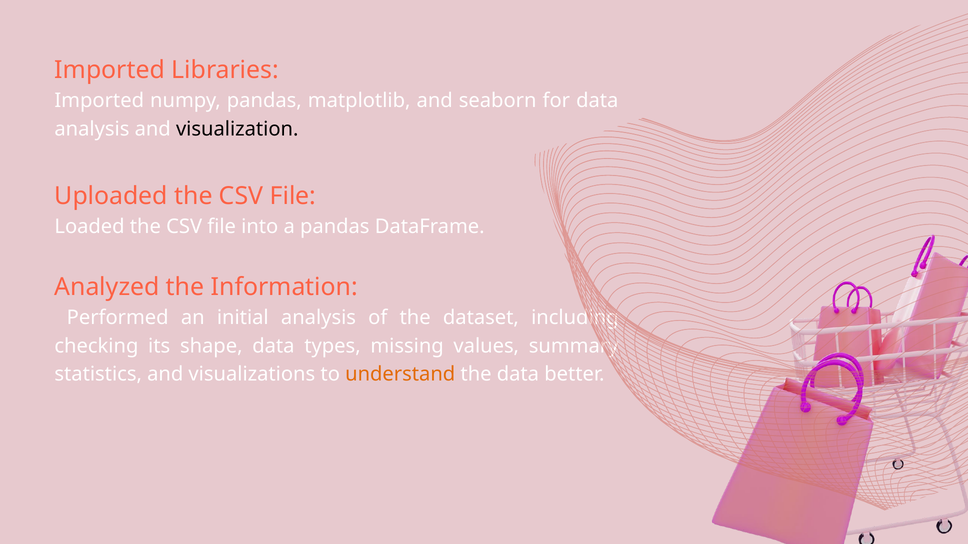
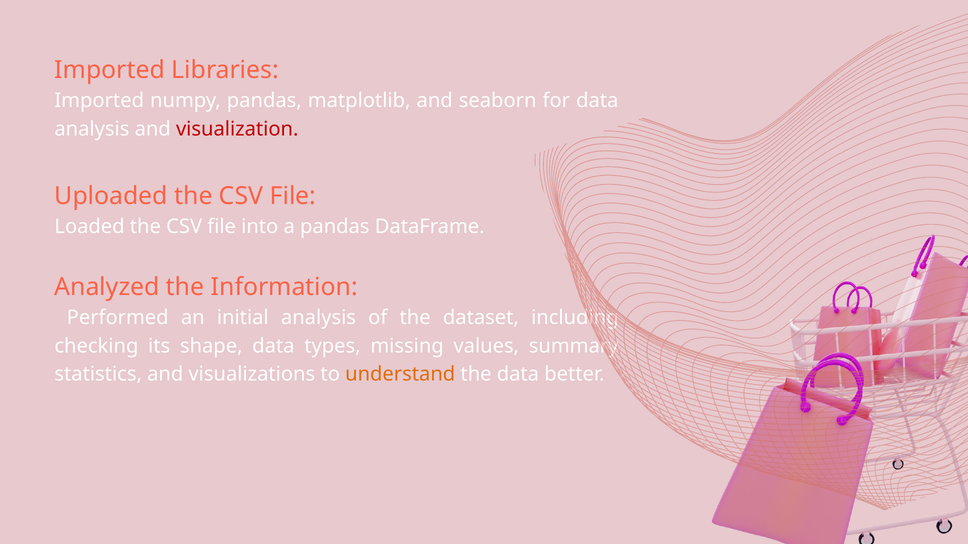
visualization colour: black -> red
